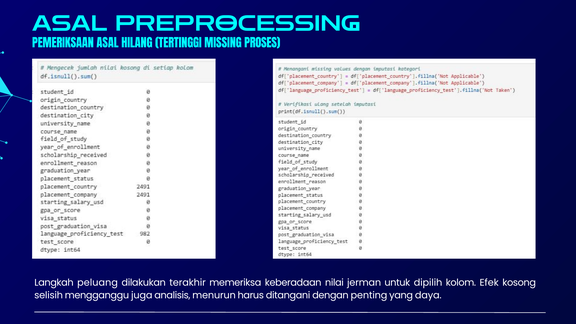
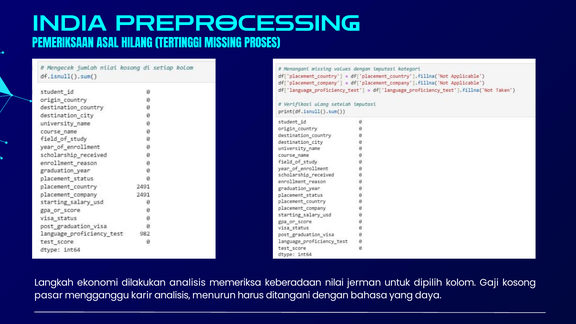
ASAL at (70, 24): ASAL -> INDIA
peluang: peluang -> ekonomi
dilakukan terakhir: terakhir -> analisis
Efek: Efek -> Gaji
selisih: selisih -> pasar
juga: juga -> karir
penting: penting -> bahasa
